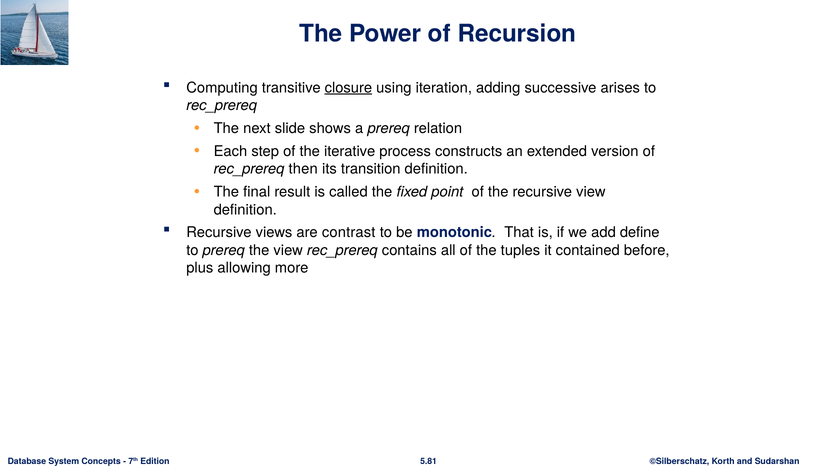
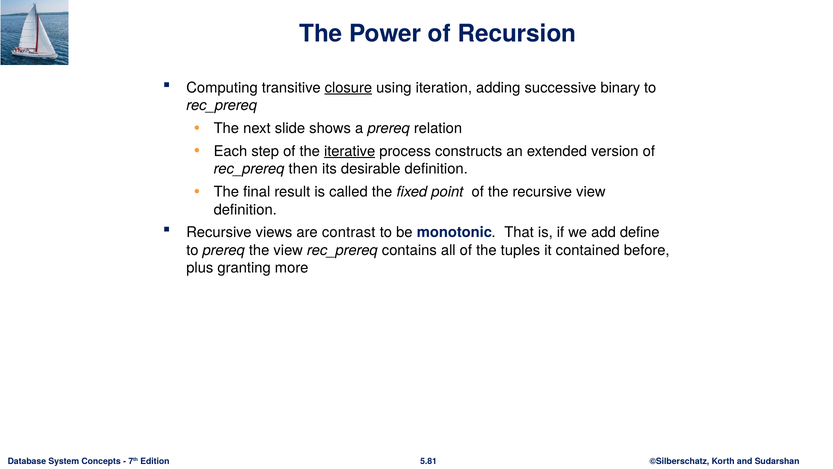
arises: arises -> binary
iterative underline: none -> present
transition: transition -> desirable
allowing: allowing -> granting
